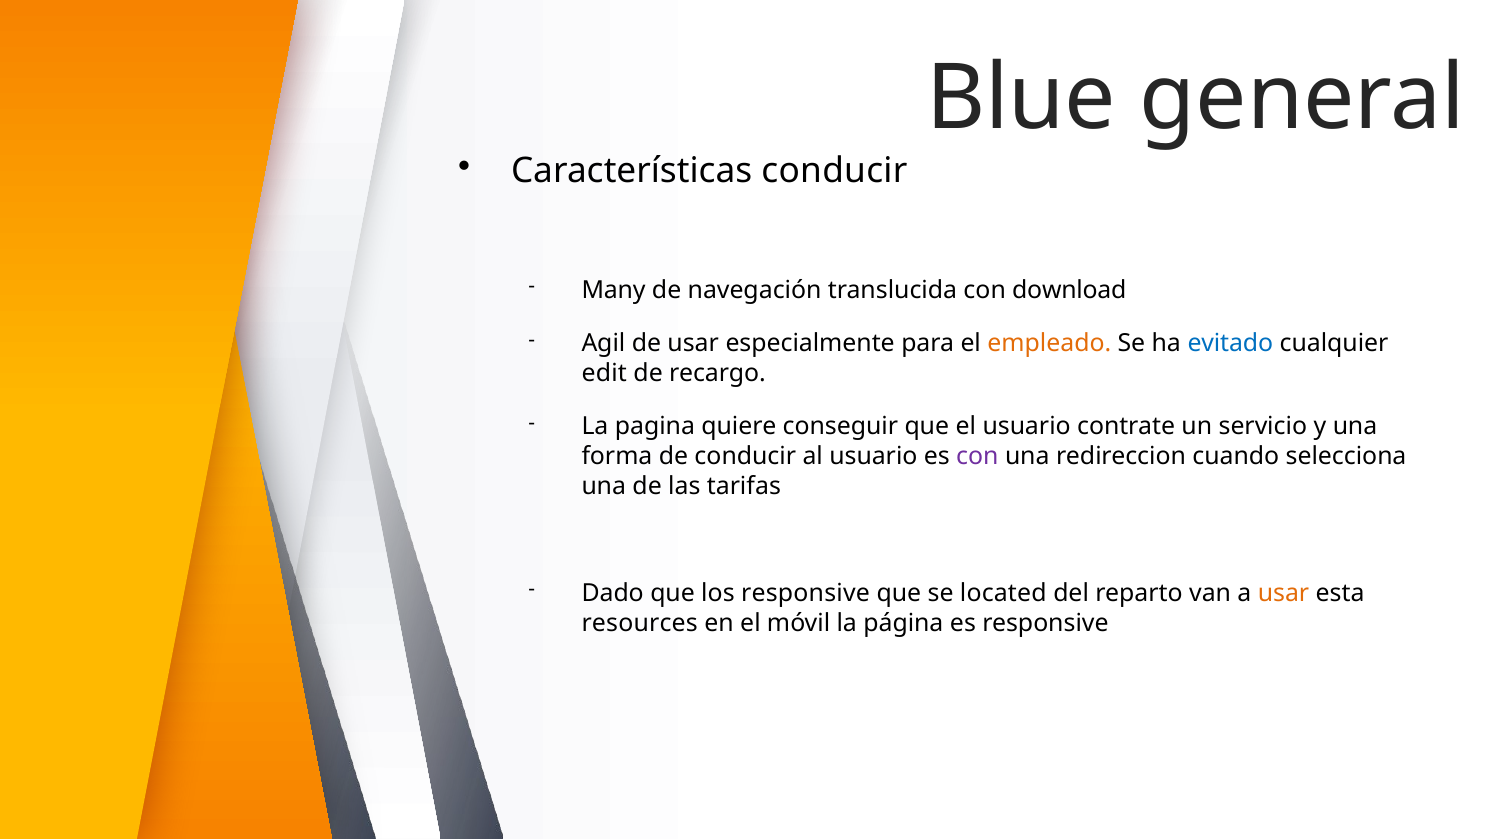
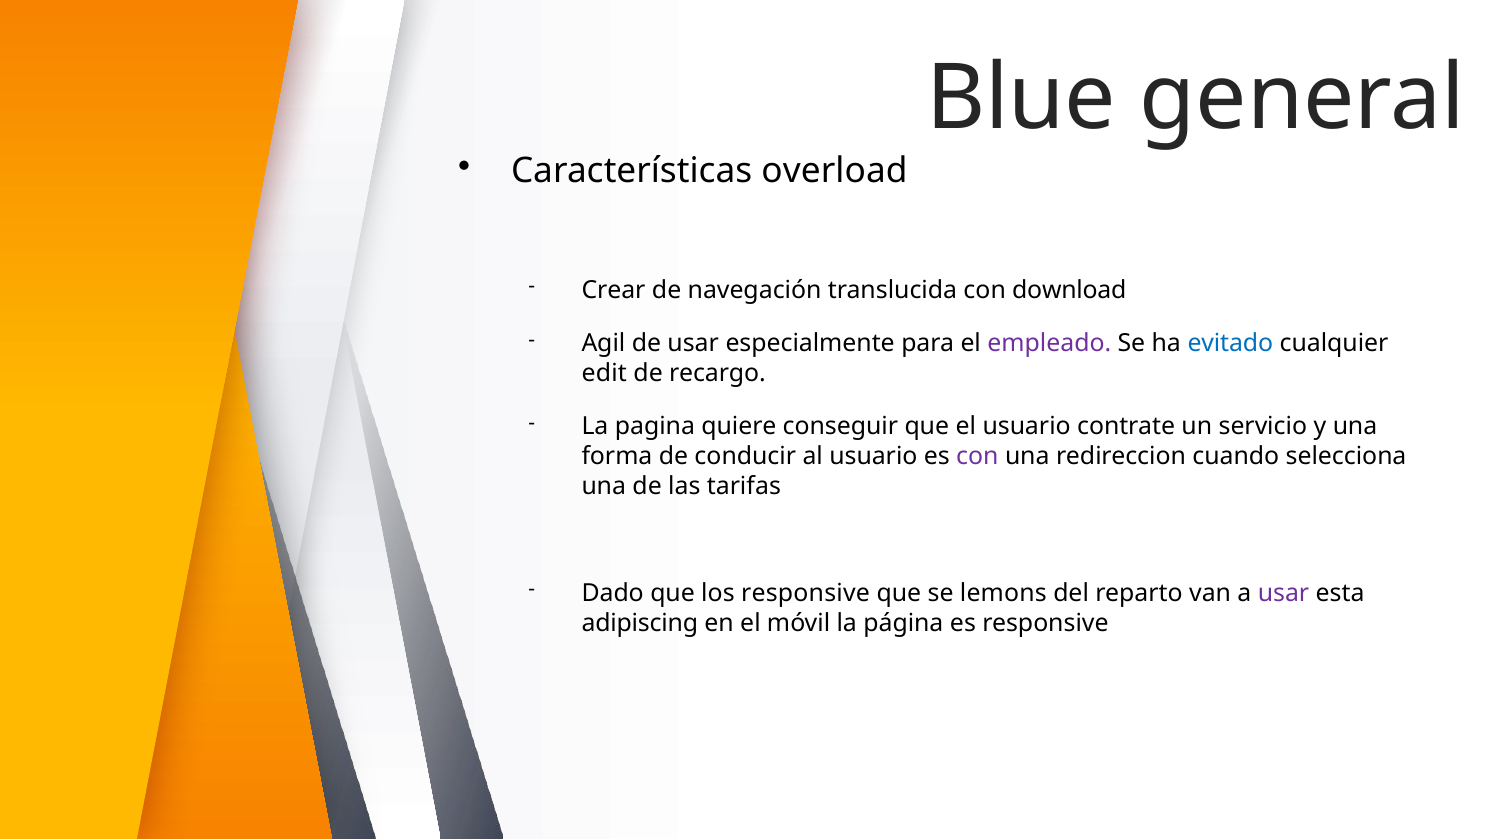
Características conducir: conducir -> overload
Many: Many -> Crear
empleado colour: orange -> purple
located: located -> lemons
usar at (1284, 593) colour: orange -> purple
resources: resources -> adipiscing
